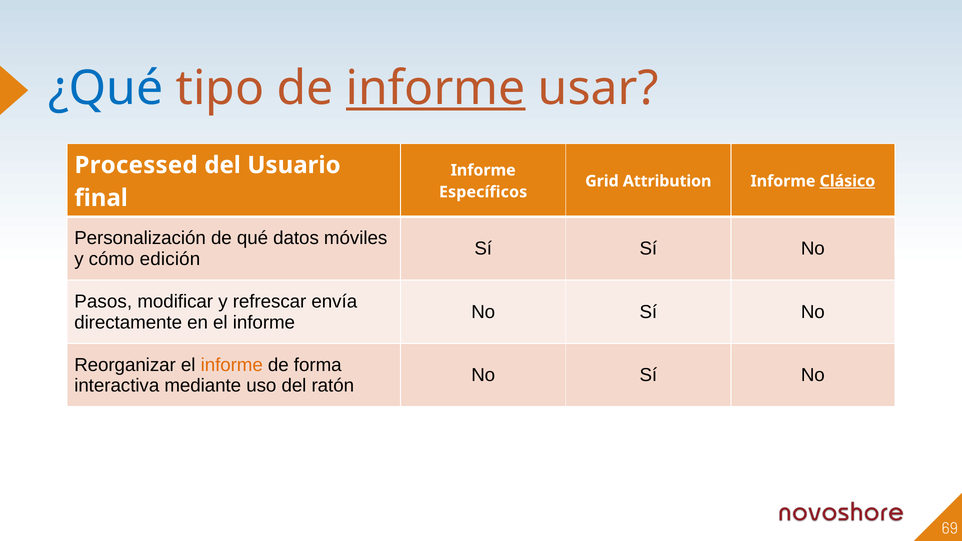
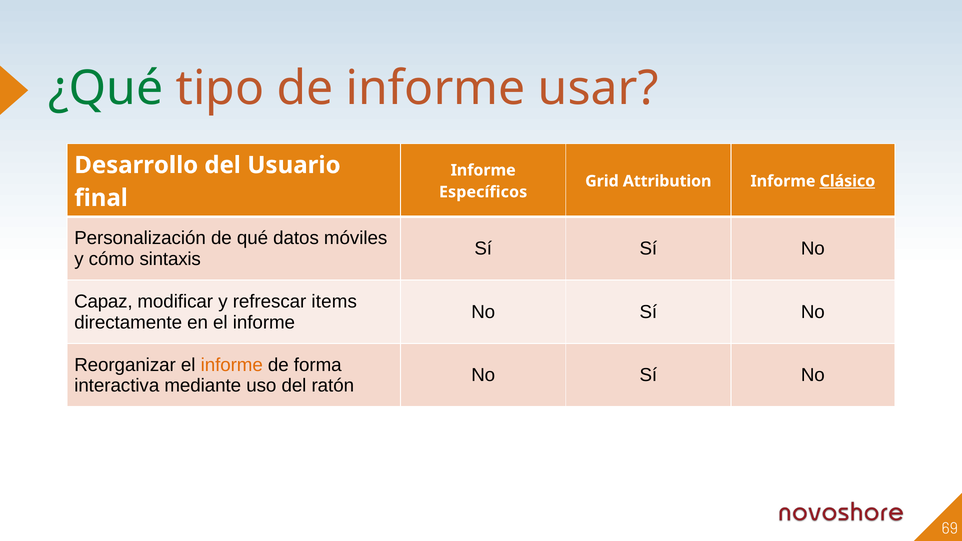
¿Qué colour: blue -> green
informe at (436, 88) underline: present -> none
Processed: Processed -> Desarrollo
edición: edición -> sintaxis
Pasos: Pasos -> Capaz
envía: envía -> items
